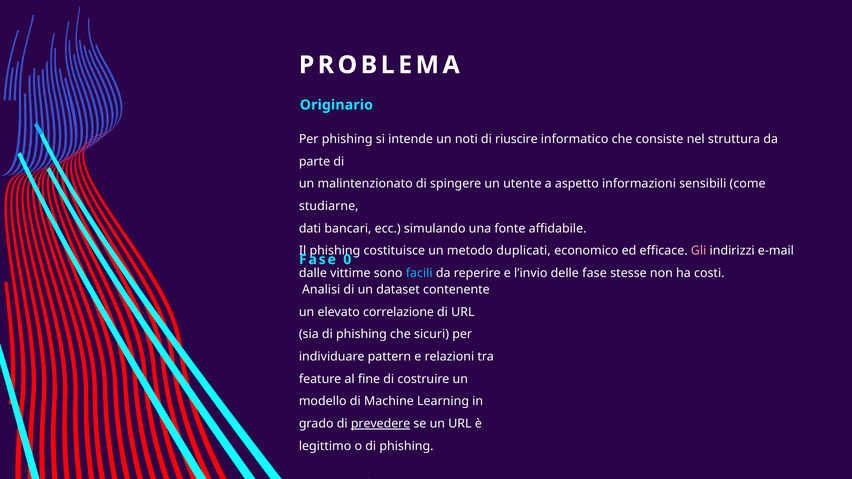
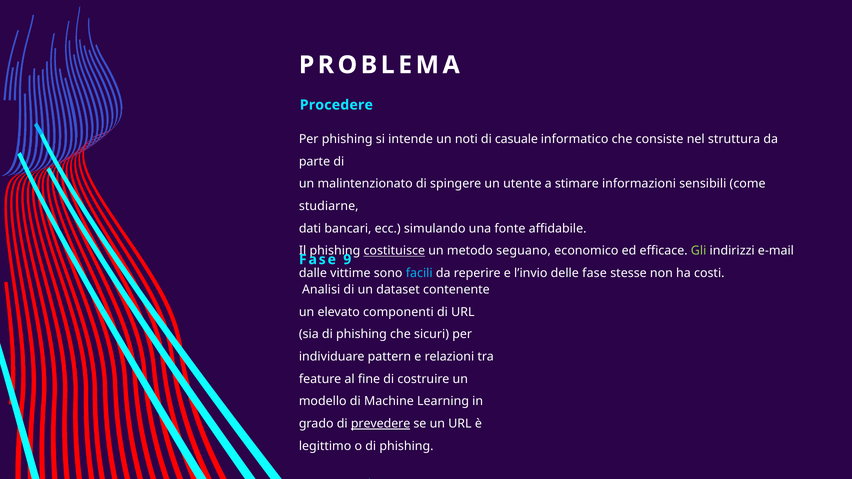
Originario: Originario -> Procedere
riuscire: riuscire -> casuale
aspetto: aspetto -> stimare
costituisce underline: none -> present
duplicati: duplicati -> seguano
Gli colour: pink -> light green
0: 0 -> 9
correlazione: correlazione -> componenti
